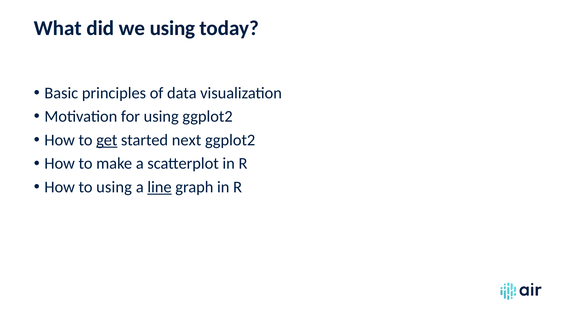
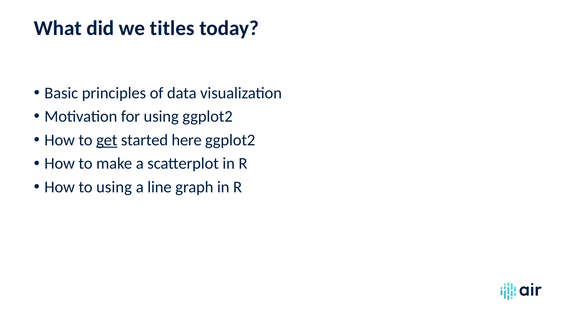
we using: using -> titles
next: next -> here
line underline: present -> none
